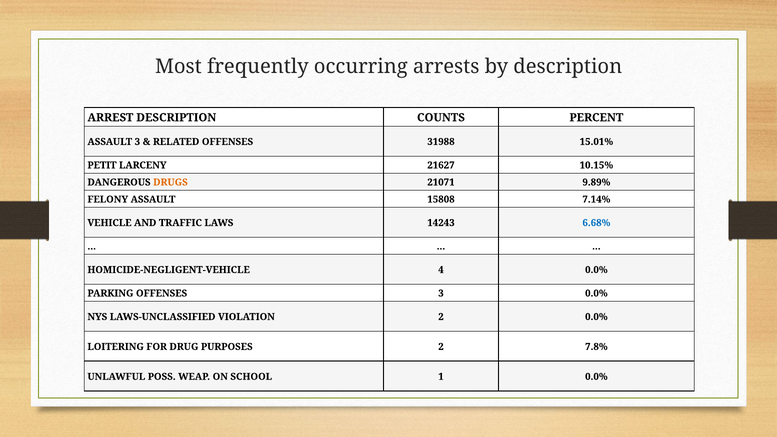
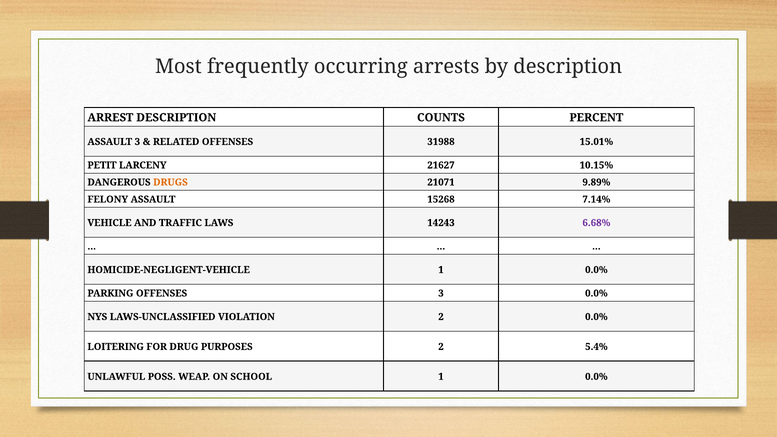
15808: 15808 -> 15268
6.68% colour: blue -> purple
HOMICIDE-NEGLIGENT-VEHICLE 4: 4 -> 1
7.8%: 7.8% -> 5.4%
